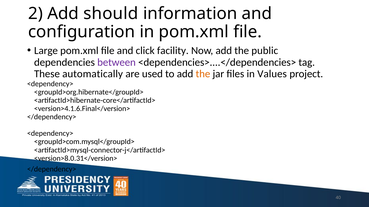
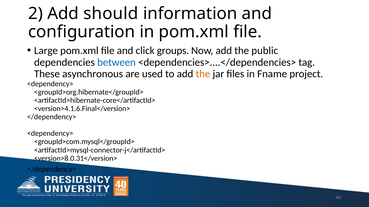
facility: facility -> groups
between colour: purple -> blue
automatically: automatically -> asynchronous
Values: Values -> Fname
